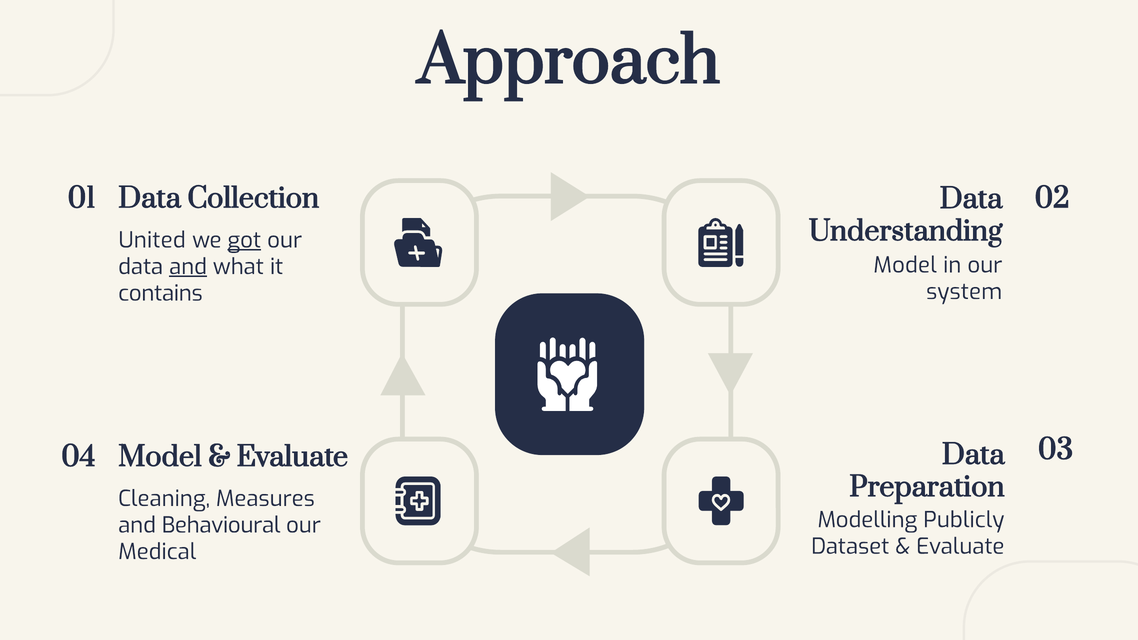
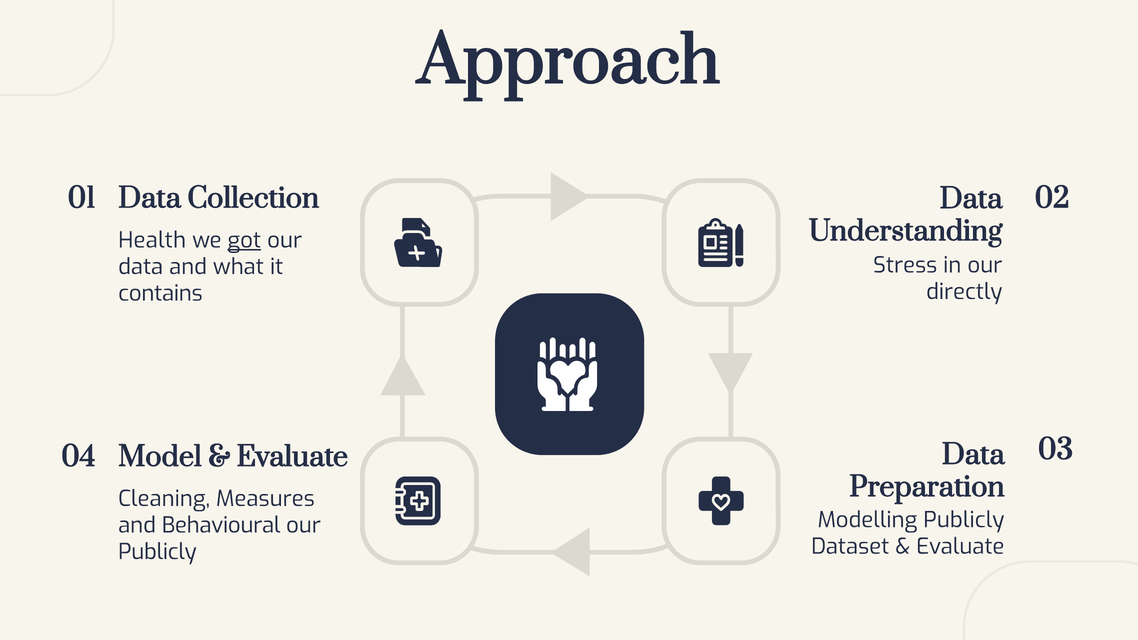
United: United -> Health
Model at (905, 265): Model -> Stress
and at (188, 267) underline: present -> none
system: system -> directly
Medical at (157, 552): Medical -> Publicly
